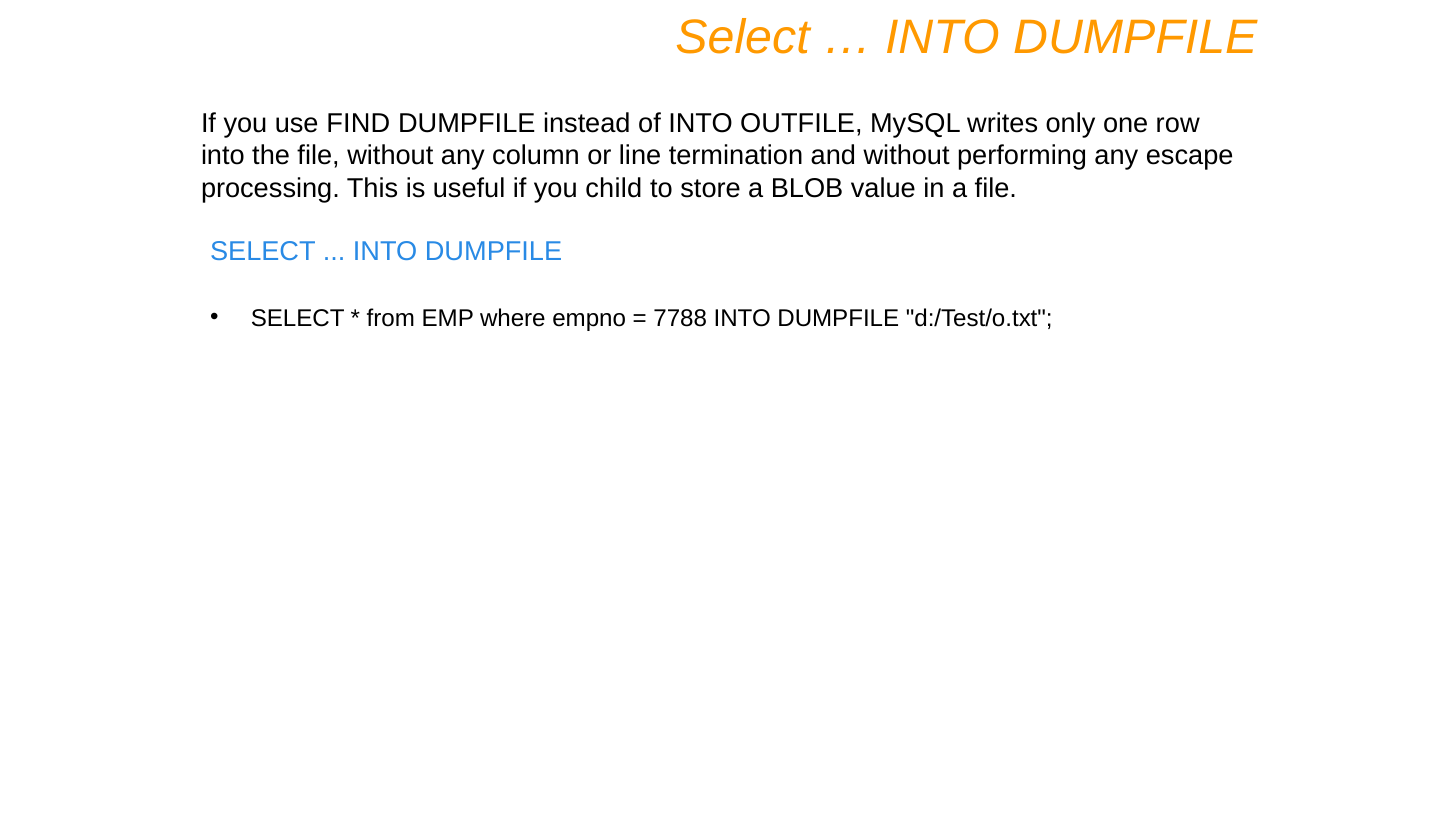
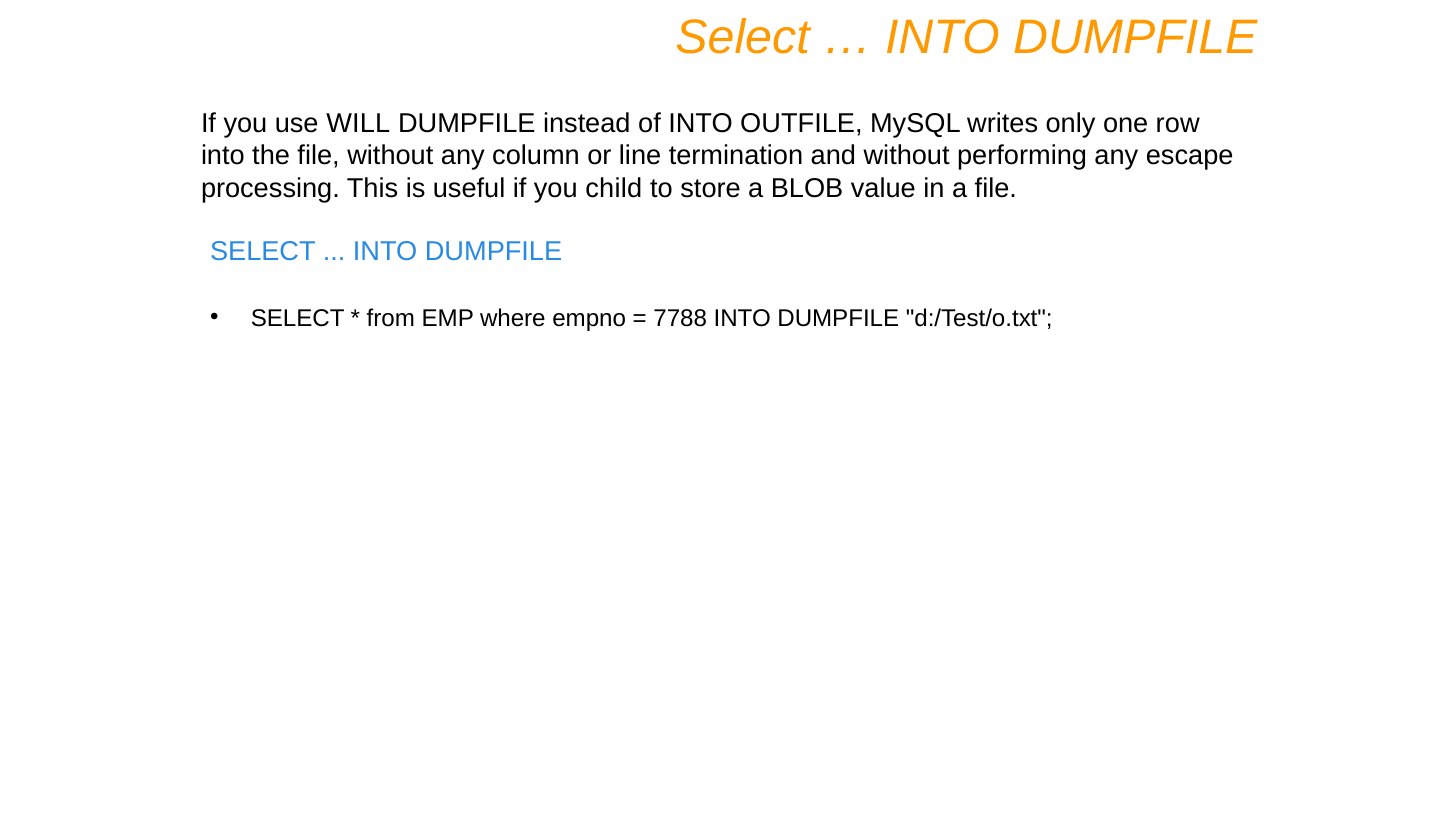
FIND: FIND -> WILL
